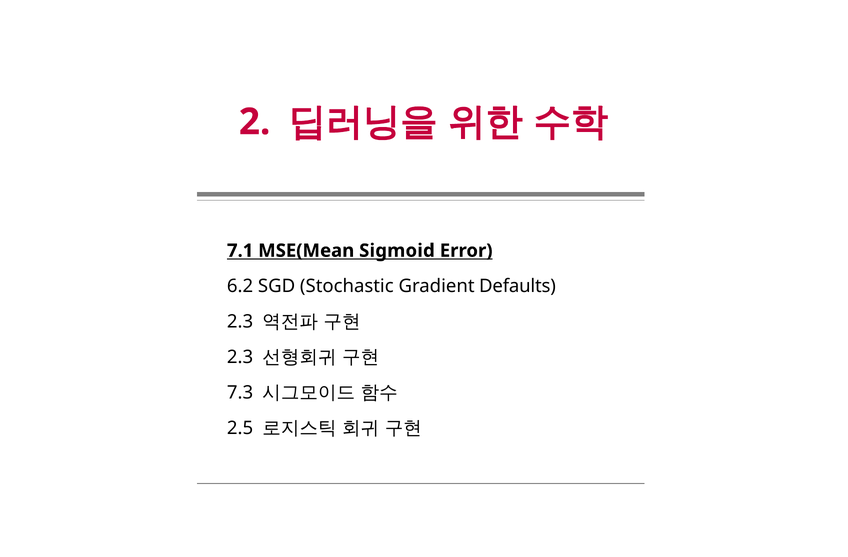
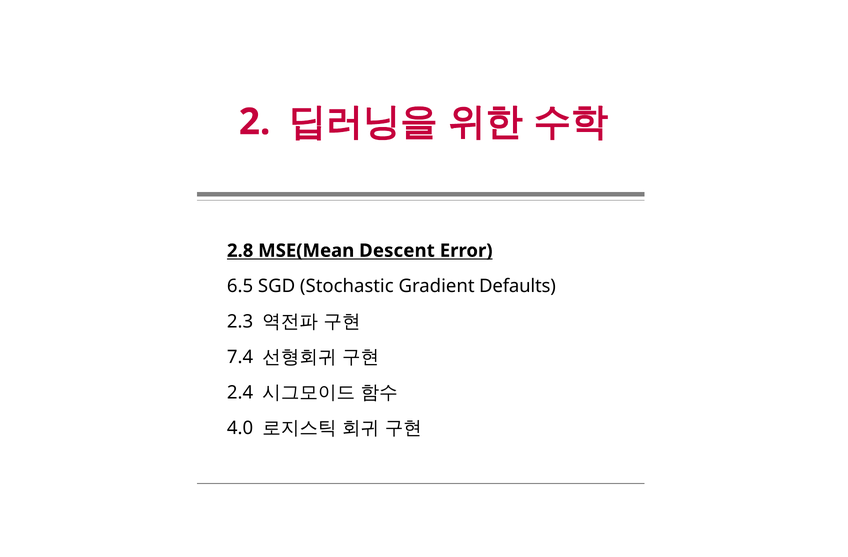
7.1: 7.1 -> 2.8
Sigmoid: Sigmoid -> Descent
6.2: 6.2 -> 6.5
2.3 at (240, 357): 2.3 -> 7.4
7.3: 7.3 -> 2.4
2.5: 2.5 -> 4.0
